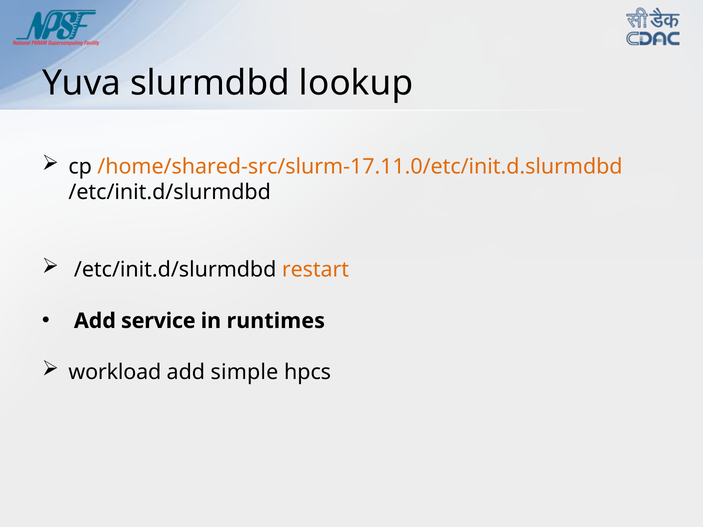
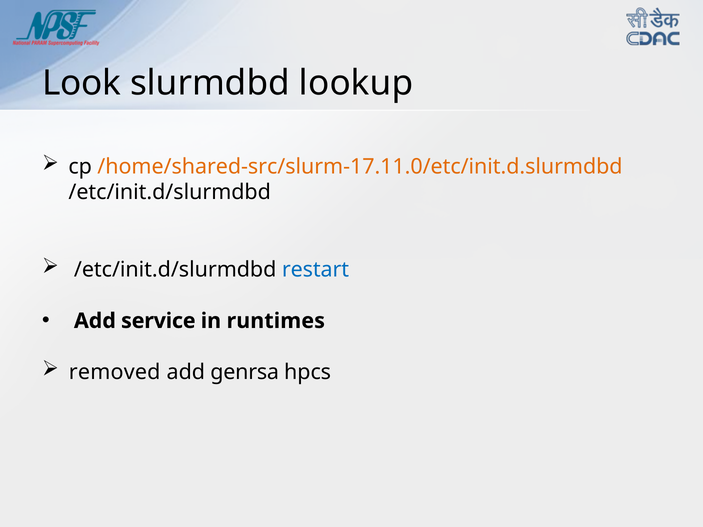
Yuva: Yuva -> Look
restart colour: orange -> blue
workload: workload -> removed
simple: simple -> genrsa
